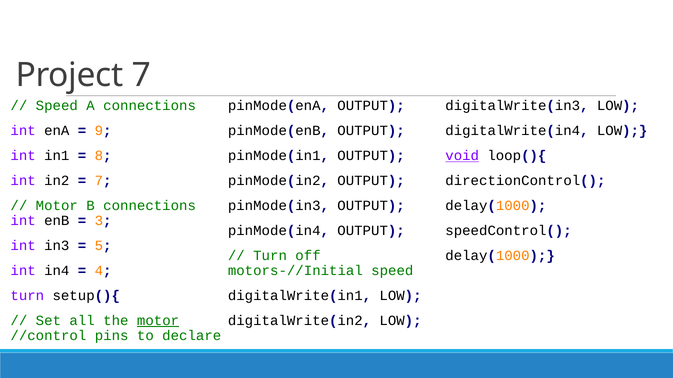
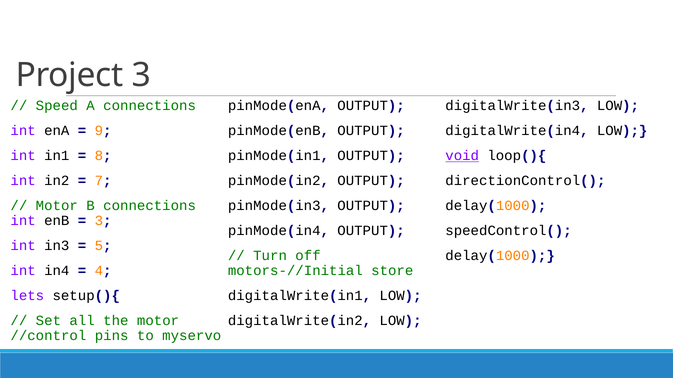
Project 7: 7 -> 3
motors-//Initial speed: speed -> store
turn at (27, 296): turn -> lets
motor at (158, 321) underline: present -> none
declare: declare -> myservo
